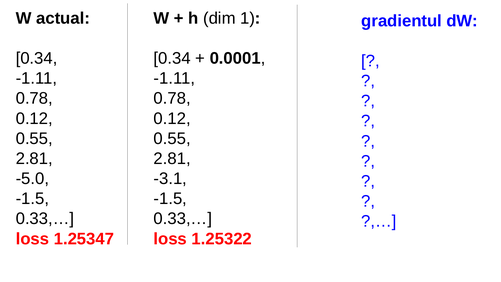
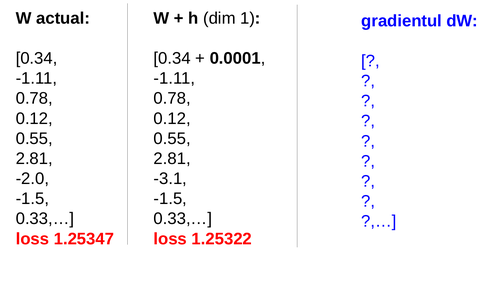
-5.0: -5.0 -> -2.0
